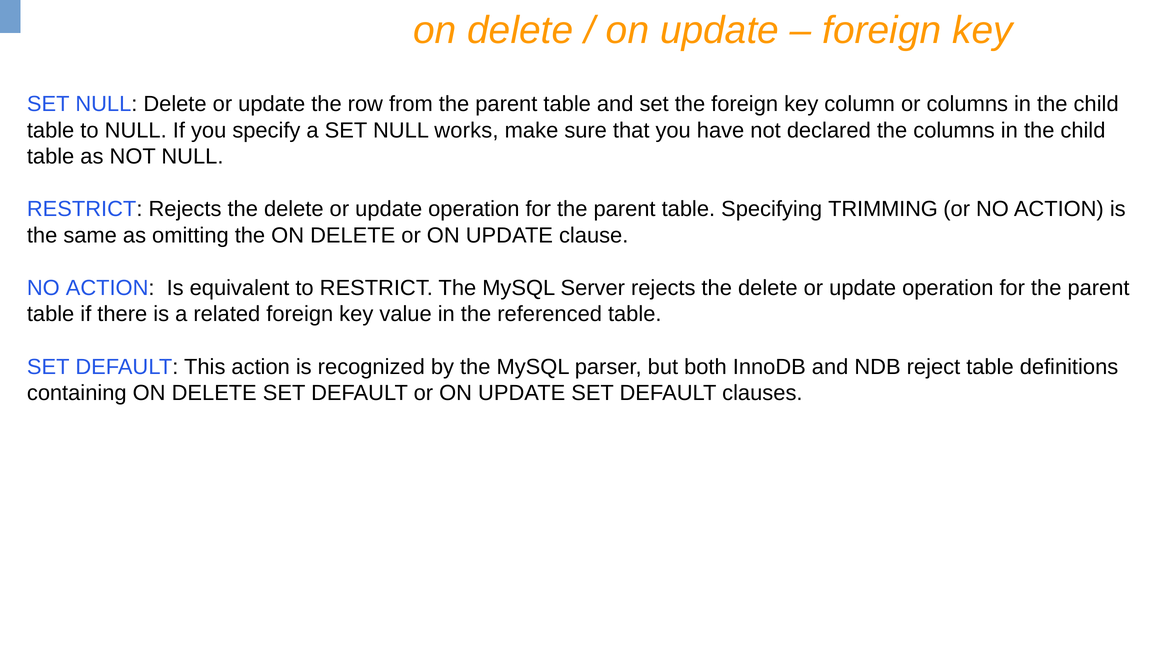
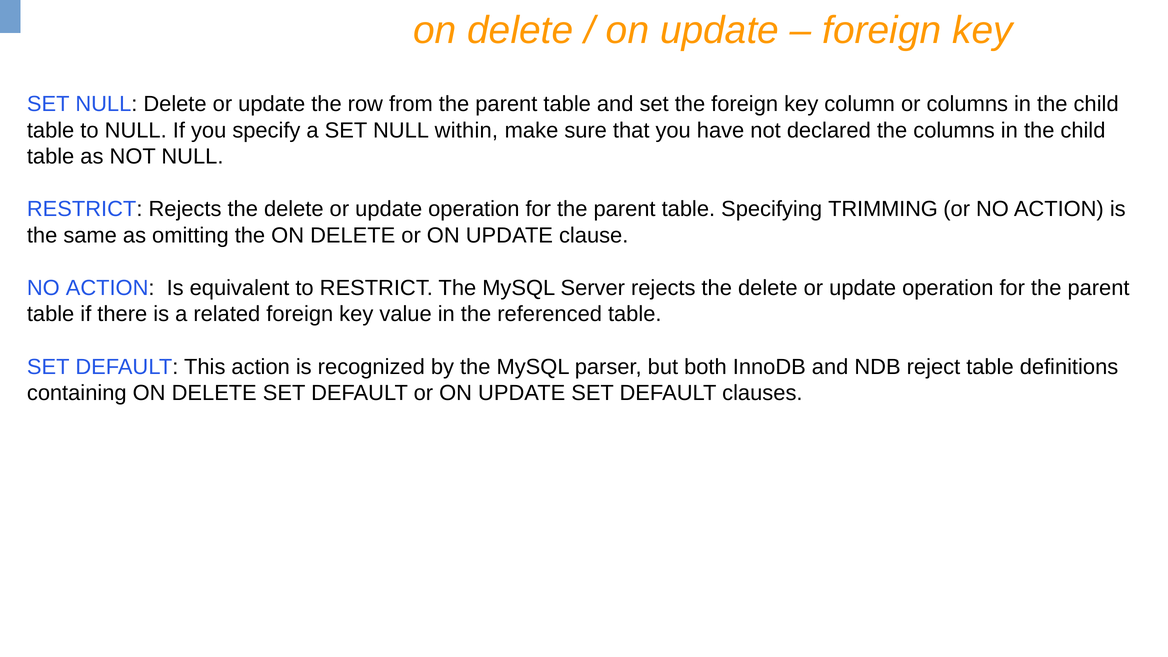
works: works -> within
